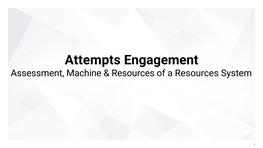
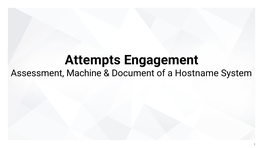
Resources at (133, 73): Resources -> Document
a Resources: Resources -> Hostname
